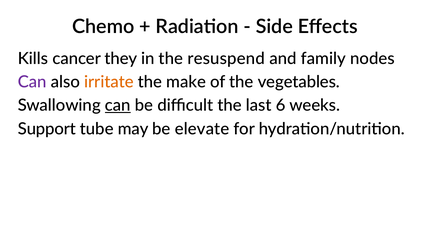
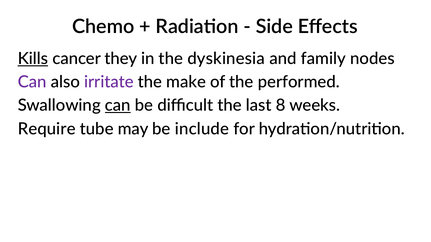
Kills underline: none -> present
resuspend: resuspend -> dyskinesia
irritate colour: orange -> purple
vegetables: vegetables -> performed
6: 6 -> 8
Support: Support -> Require
elevate: elevate -> include
